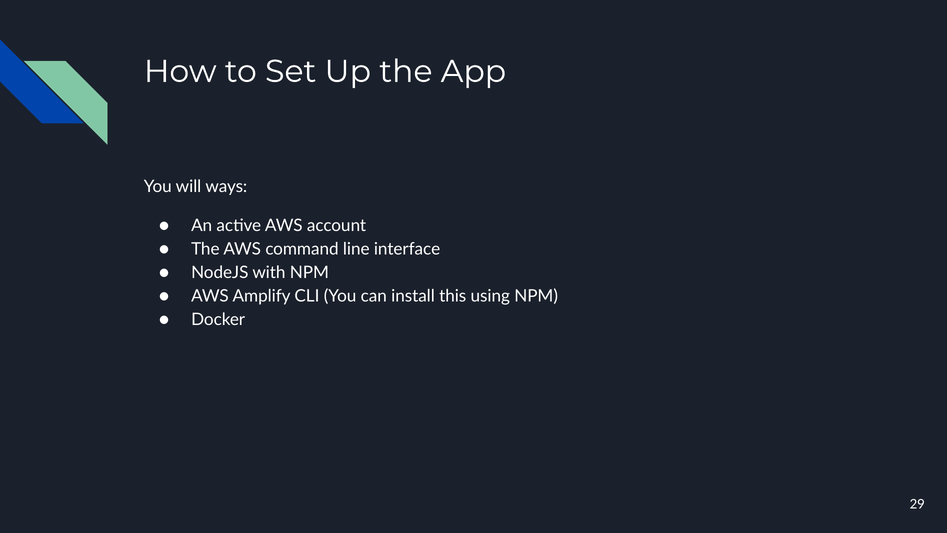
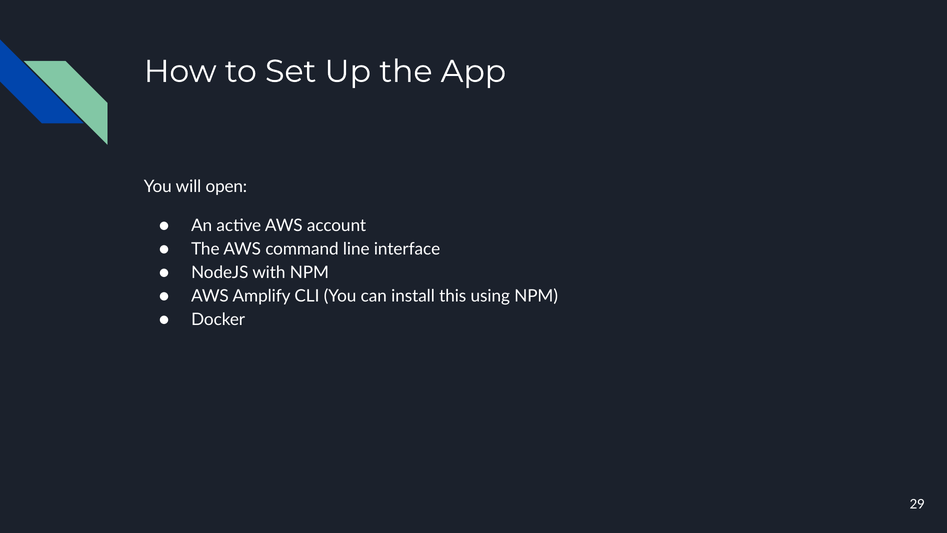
ways: ways -> open
